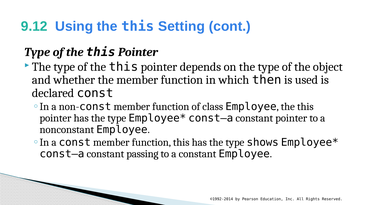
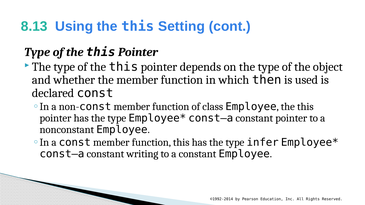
9.12: 9.12 -> 8.13
shows: shows -> infer
passing: passing -> writing
